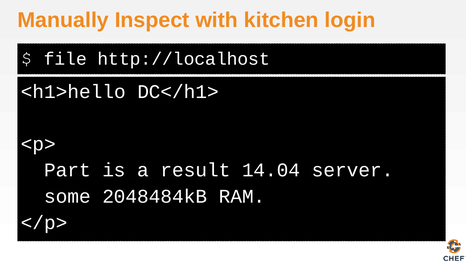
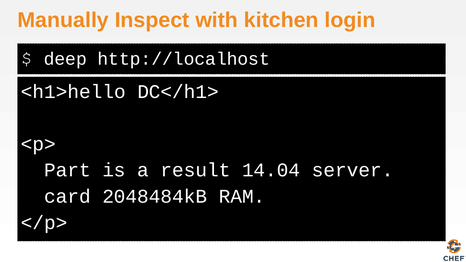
file: file -> deep
some: some -> card
